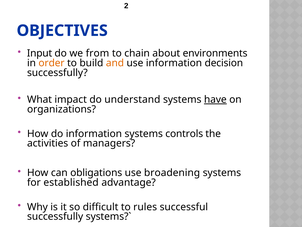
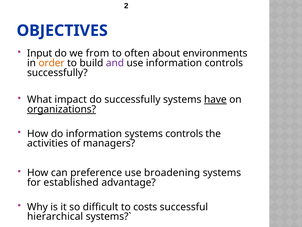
chain: chain -> often
and colour: orange -> purple
information decision: decision -> controls
do understand: understand -> successfully
organizations underline: none -> present
obligations: obligations -> preference
rules: rules -> costs
successfully at (55, 216): successfully -> hierarchical
